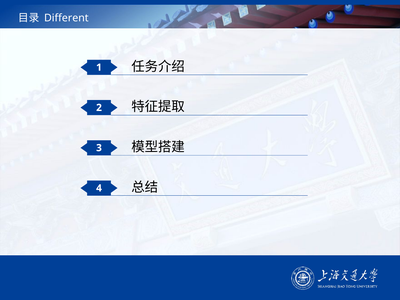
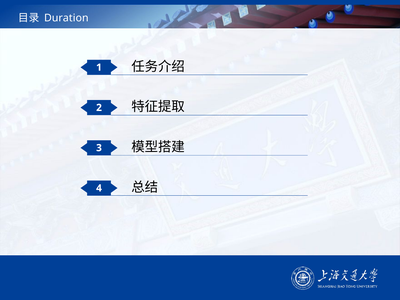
Different: Different -> Duration
